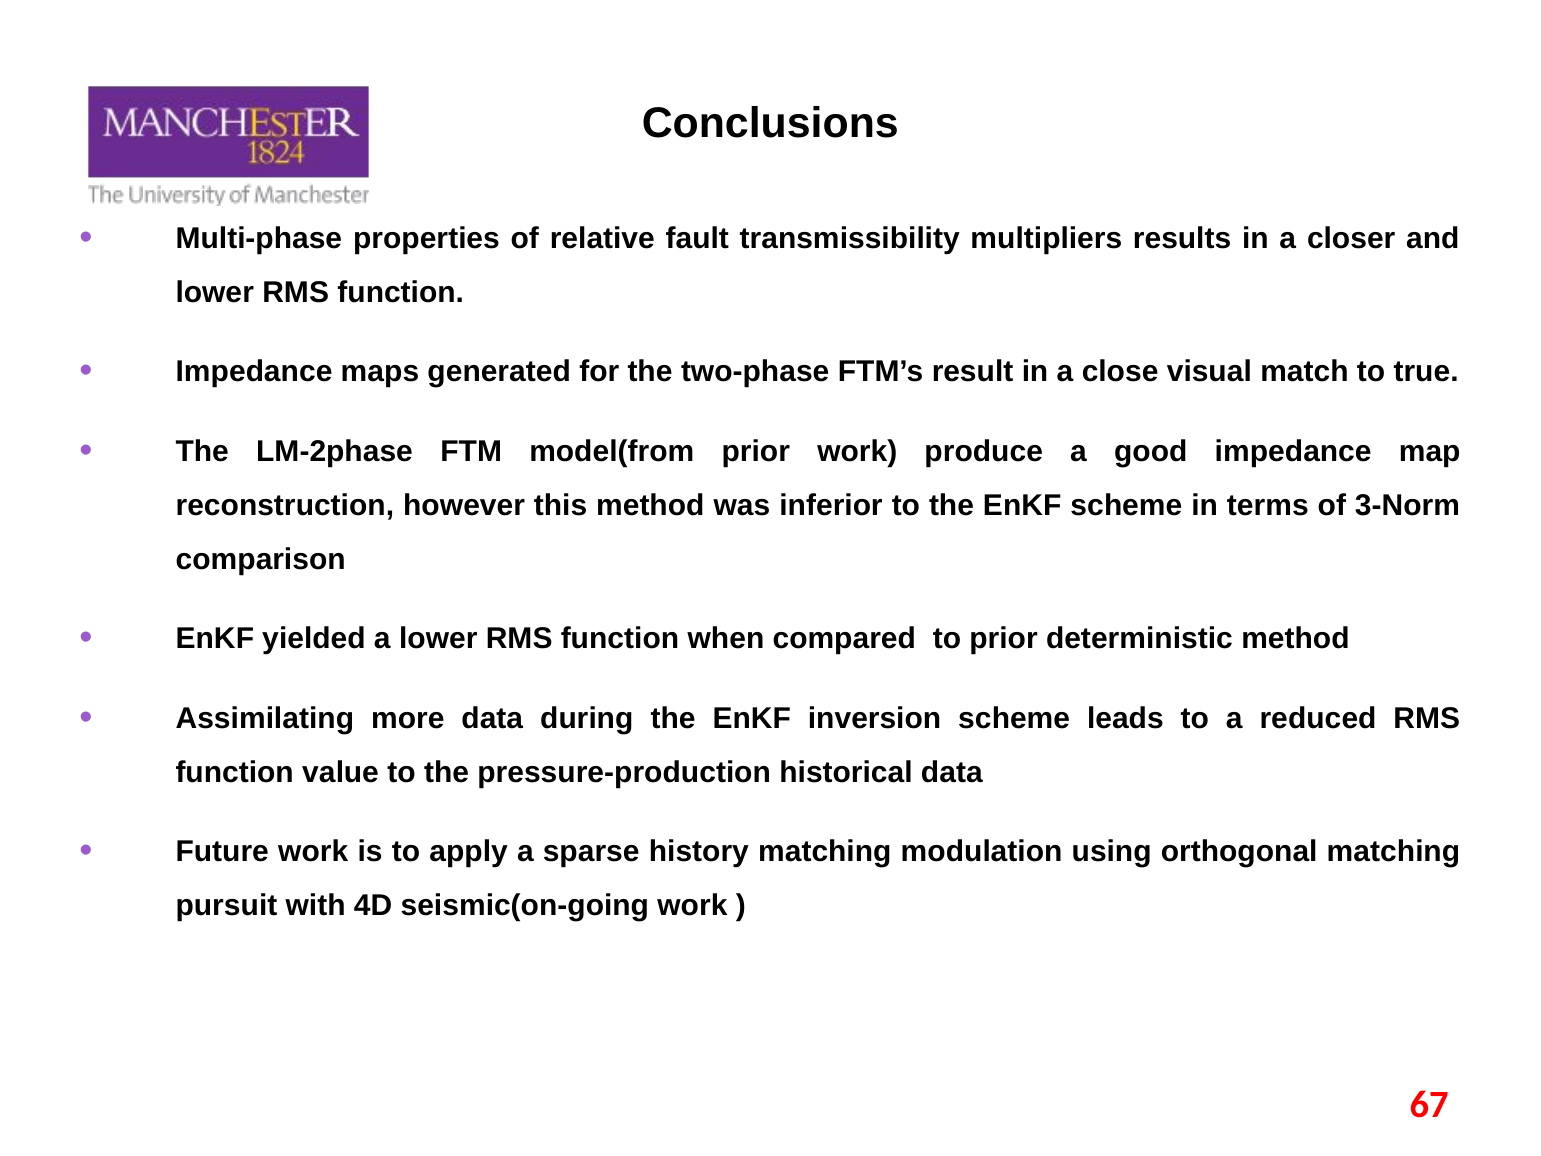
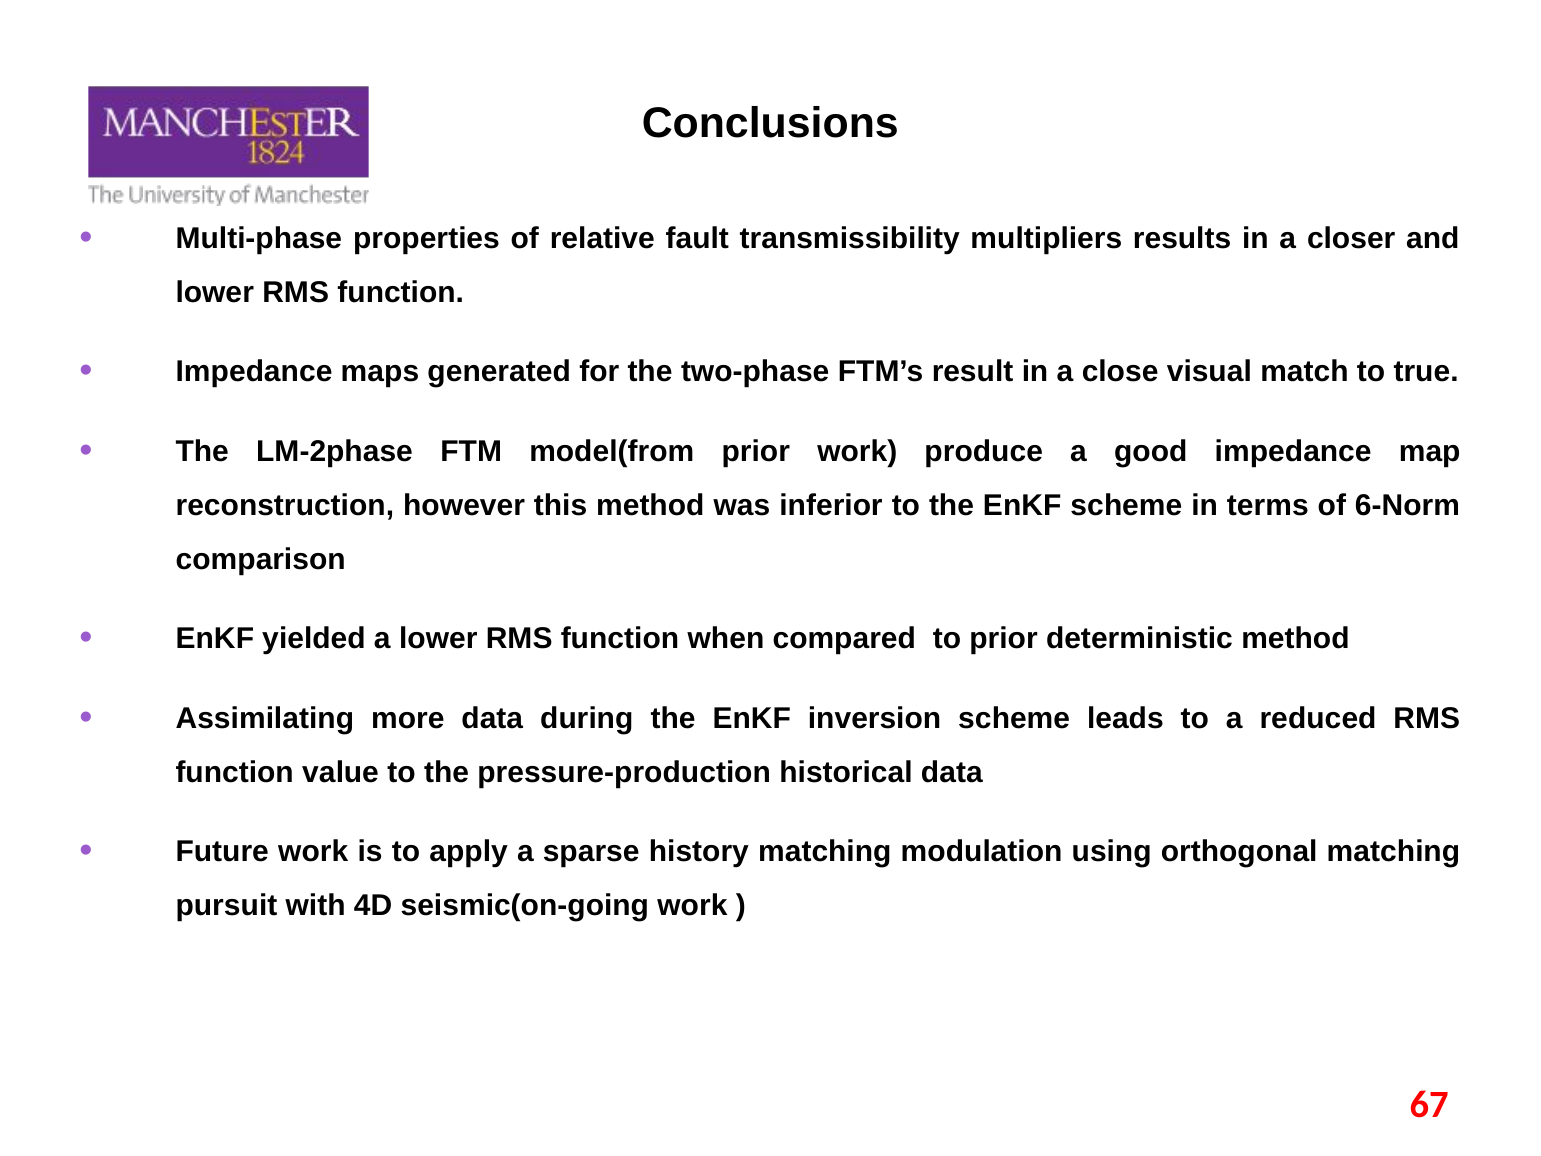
3-Norm: 3-Norm -> 6-Norm
